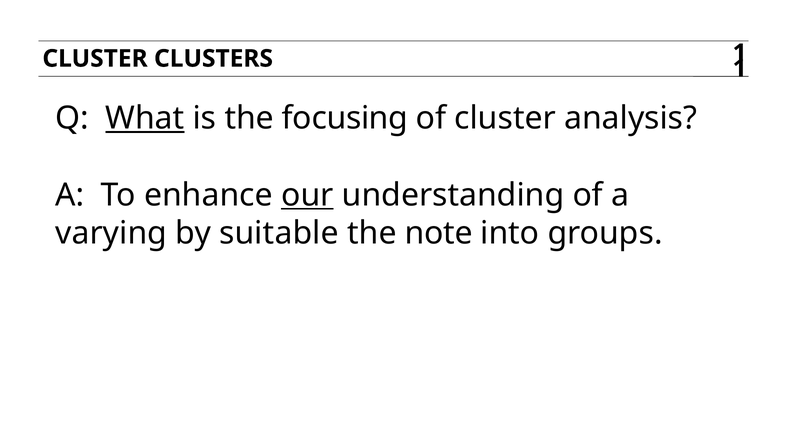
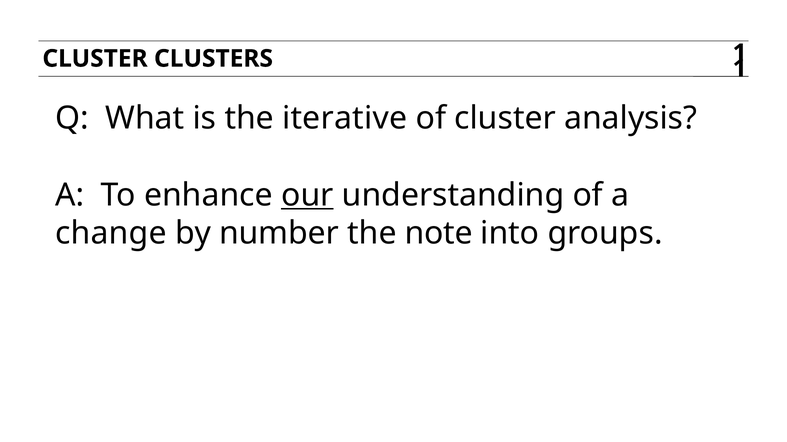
What underline: present -> none
focusing: focusing -> iterative
varying: varying -> change
suitable: suitable -> number
